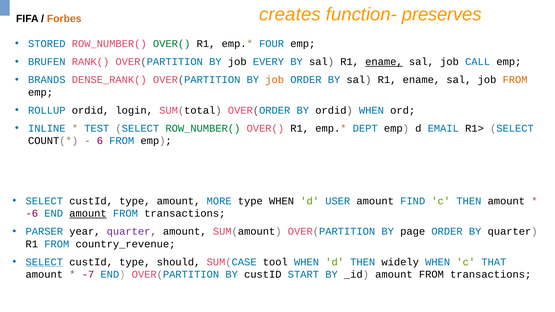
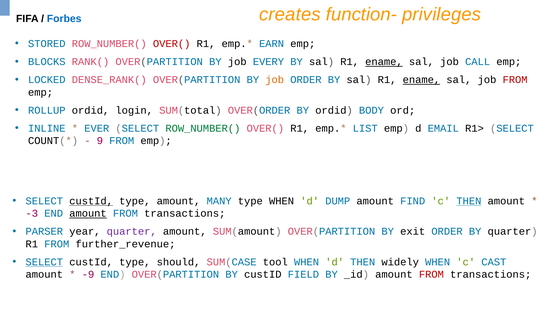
preserves: preserves -> privileges
Forbes colour: orange -> blue
OVER( at (172, 44) colour: green -> red
FOUR: FOUR -> EARN
BRUFEN: BRUFEN -> BLOCKS
BRANDS: BRANDS -> LOCKED
ename at (421, 80) underline: none -> present
FROM at (515, 80) colour: orange -> red
ordid WHEN: WHEN -> BODY
TEST: TEST -> EVER
DEPT: DEPT -> LIST
6: 6 -> 9
custId at (91, 201) underline: none -> present
MORE: MORE -> MANY
USER: USER -> DUMP
THEN at (469, 201) underline: none -> present
-6: -6 -> -3
page: page -> exit
country_revenue: country_revenue -> further_revenue
THAT: THAT -> CAST
-7: -7 -> -9
START: START -> FIELD
FROM at (431, 275) colour: black -> red
